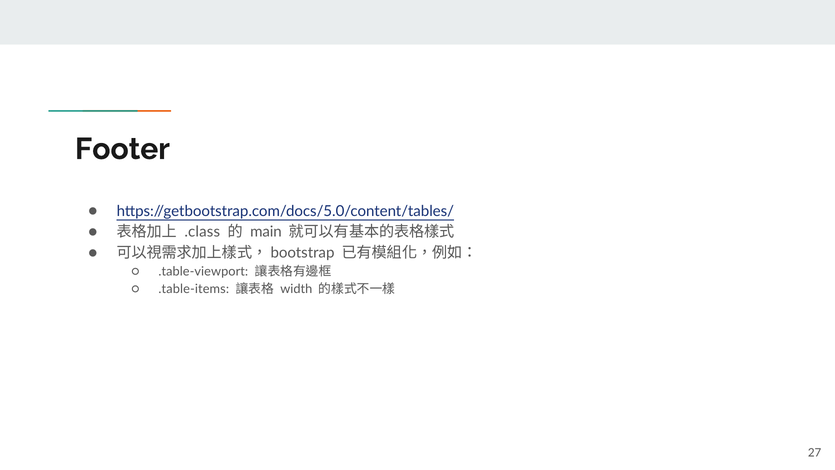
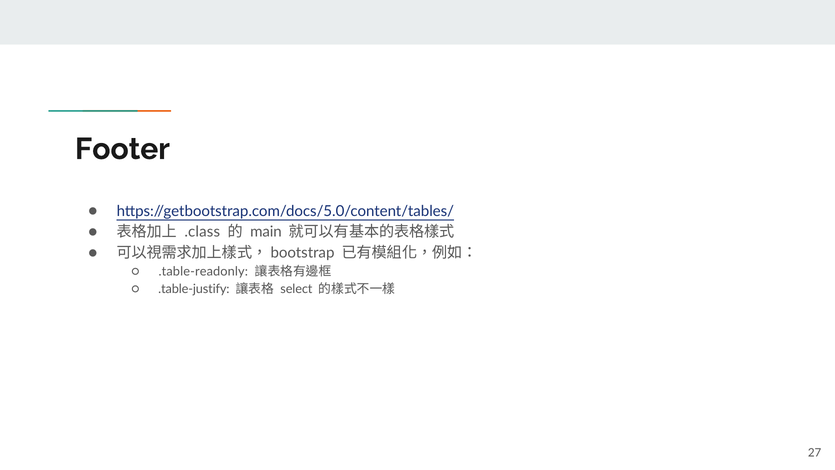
.table-viewport: .table-viewport -> .table-readonly
.table-items: .table-items -> .table-justify
width: width -> select
